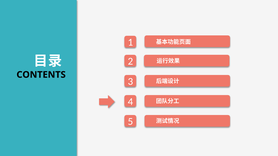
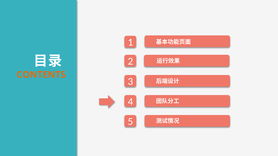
CONTENTS colour: black -> orange
